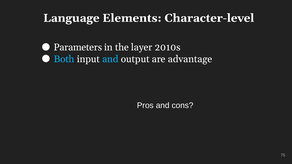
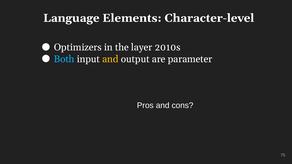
Parameters: Parameters -> Optimizers
and at (110, 59) colour: light blue -> yellow
advantage: advantage -> parameter
